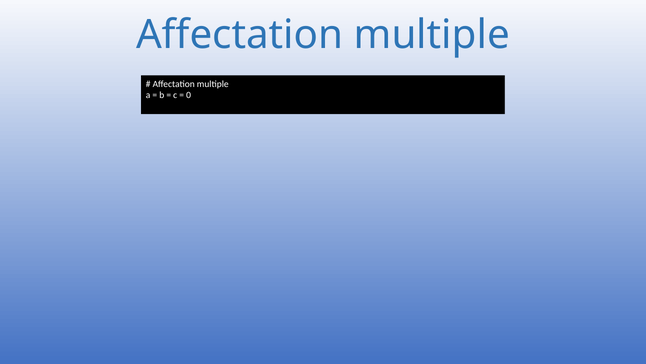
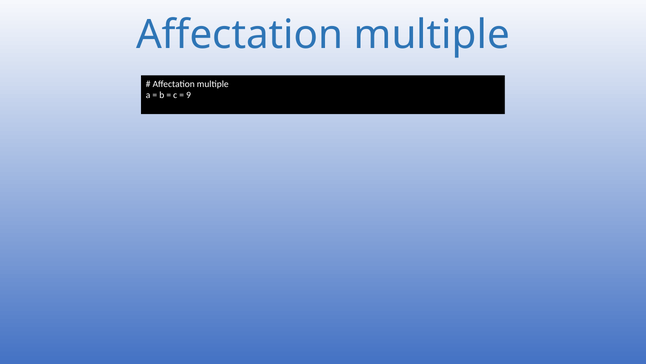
0: 0 -> 9
